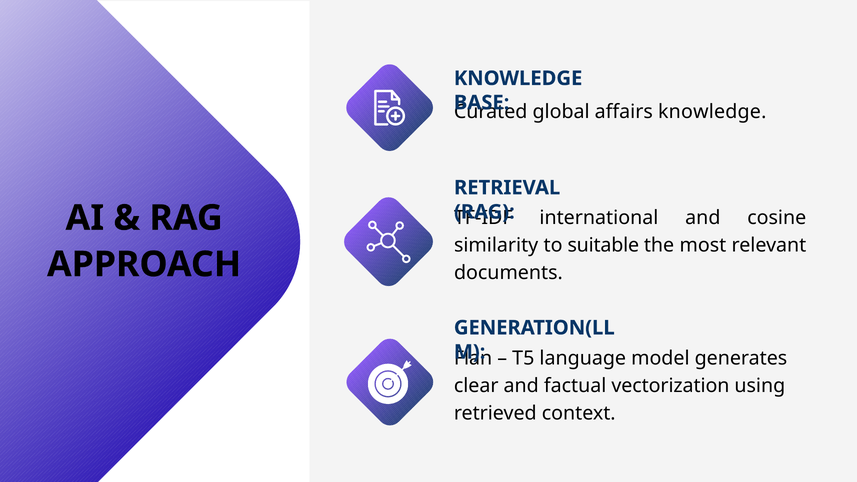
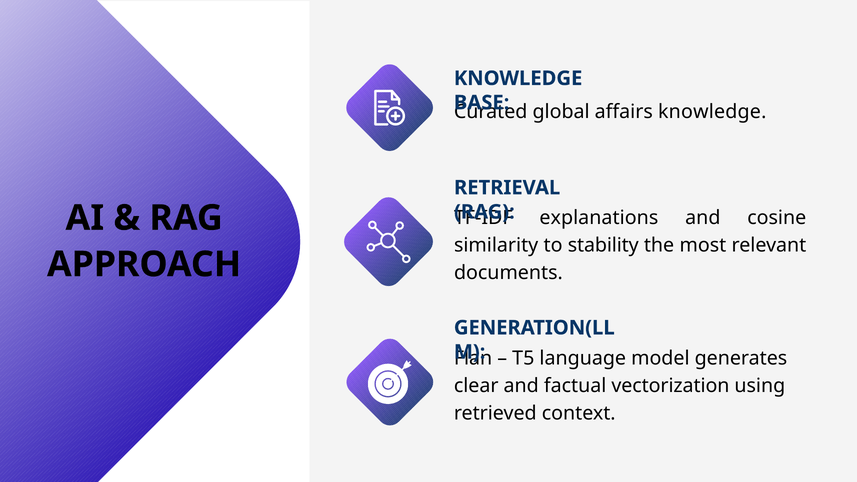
international: international -> explanations
suitable: suitable -> stability
